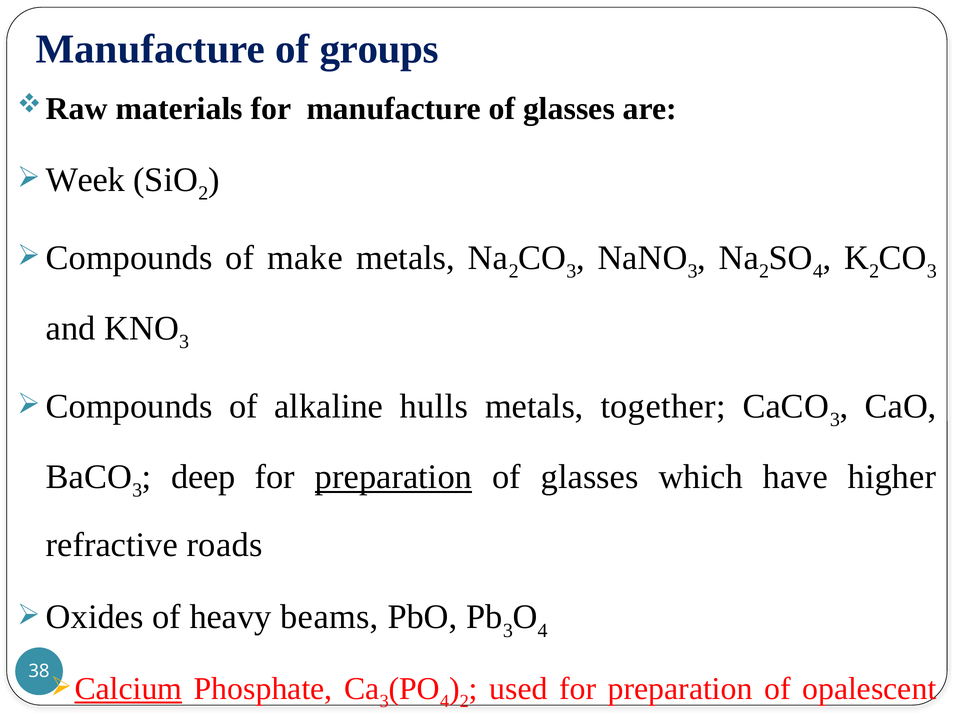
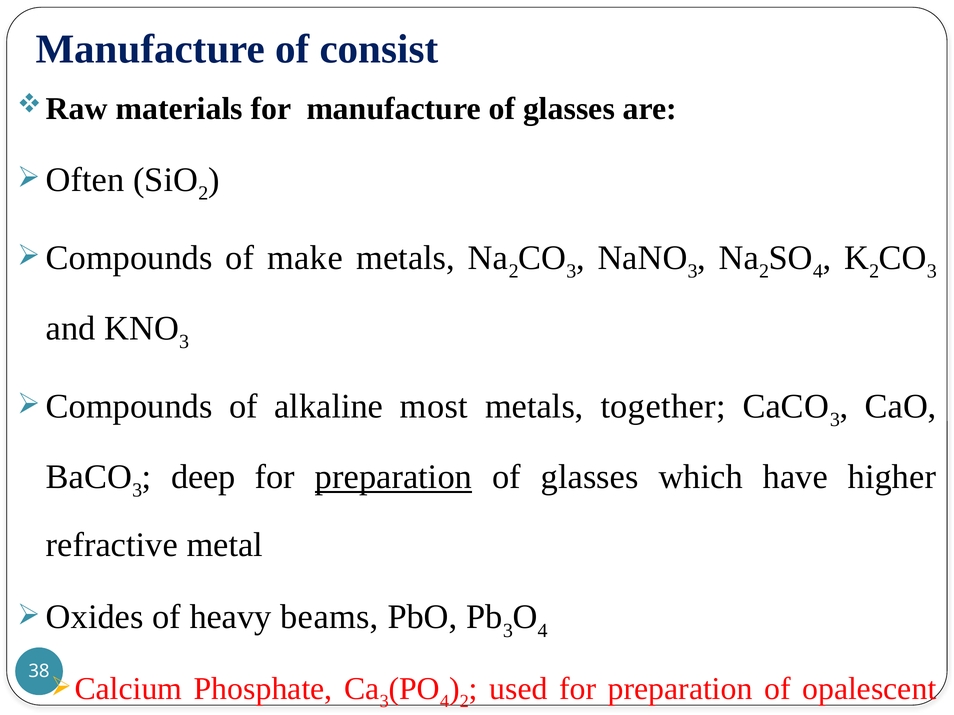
groups: groups -> consist
Week: Week -> Often
hulls: hulls -> most
roads: roads -> metal
Calcium underline: present -> none
